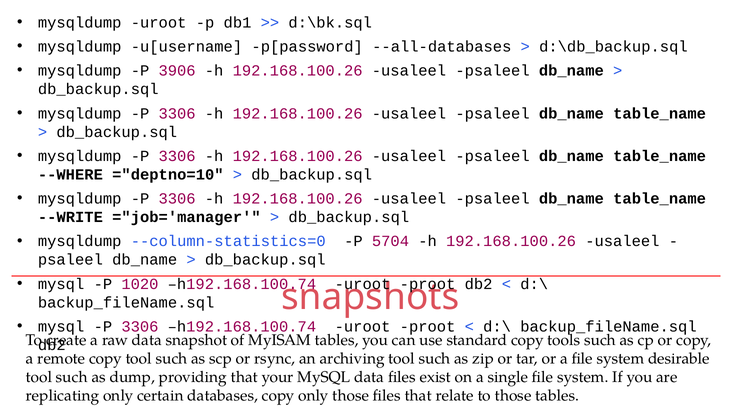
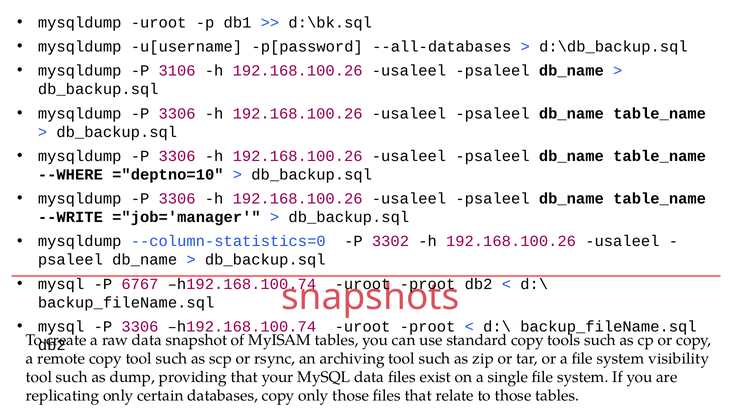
3906: 3906 -> 3106
5704: 5704 -> 3302
1020: 1020 -> 6767
desirable: desirable -> visibility
